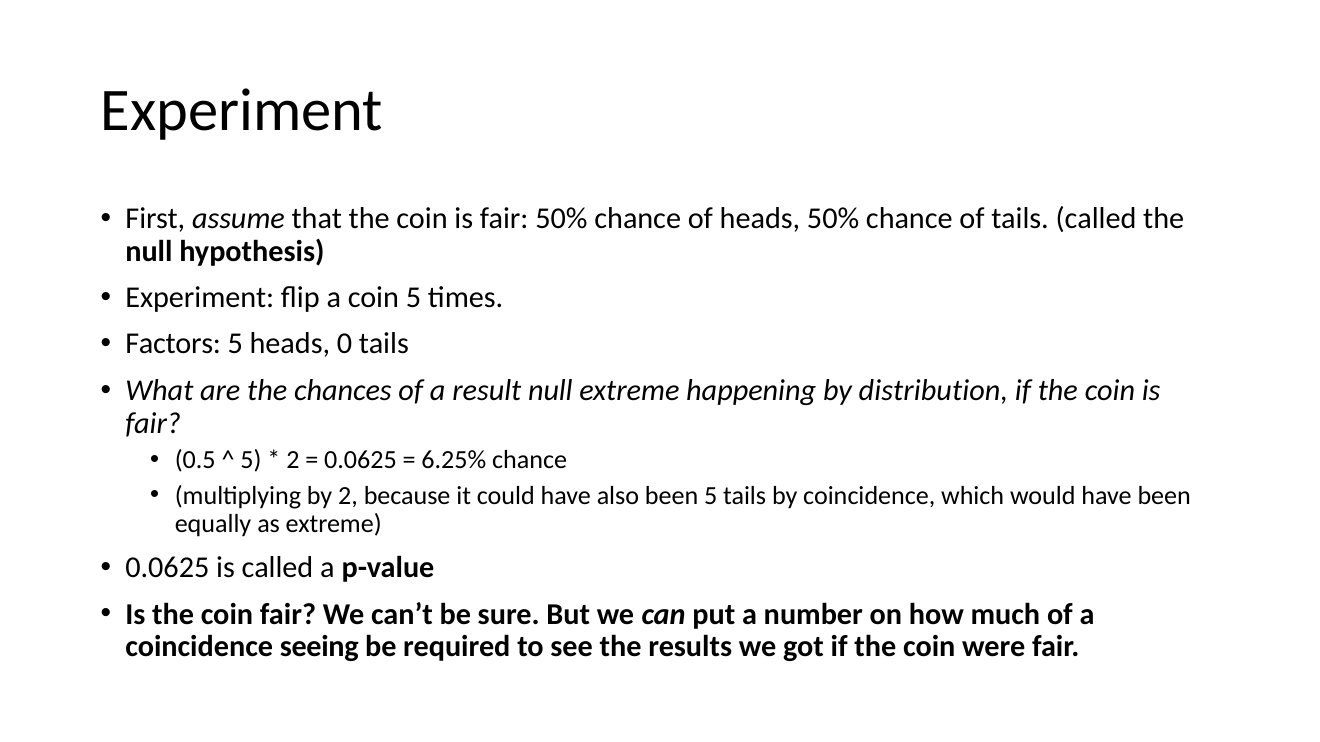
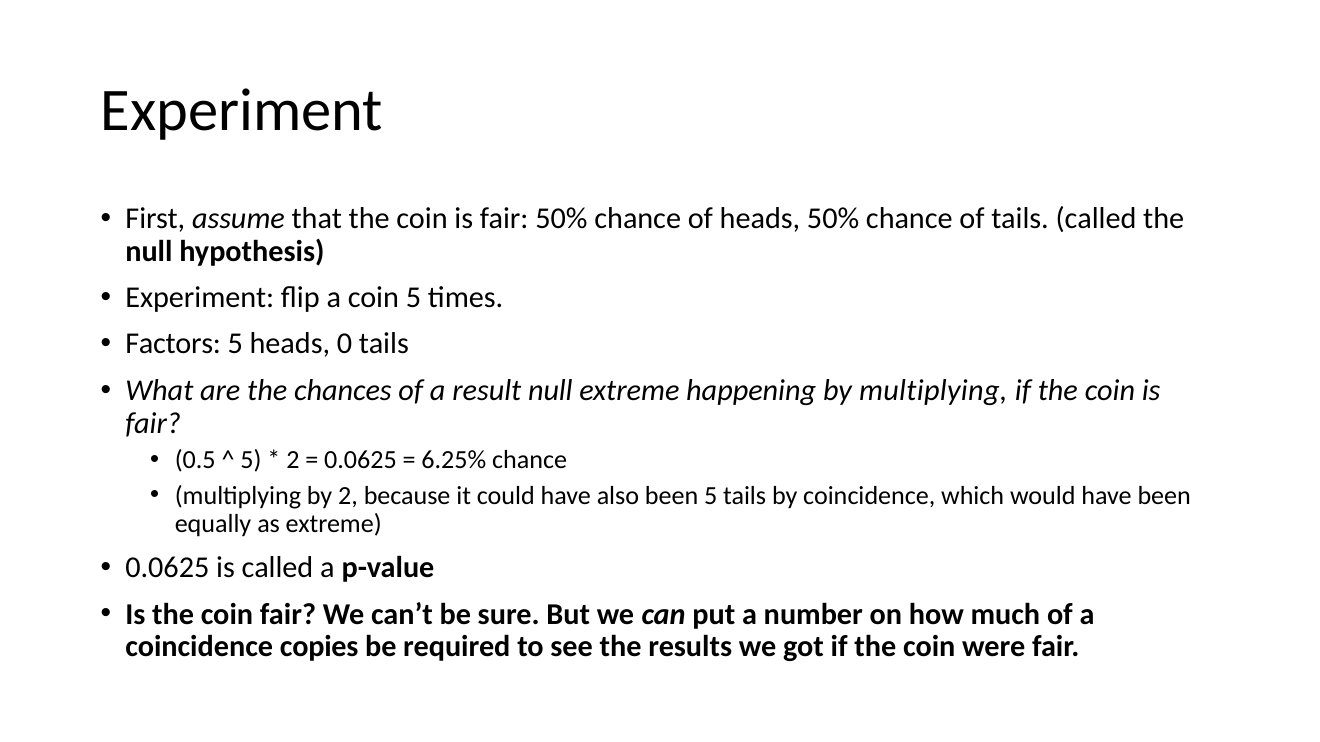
by distribution: distribution -> multiplying
seeing: seeing -> copies
